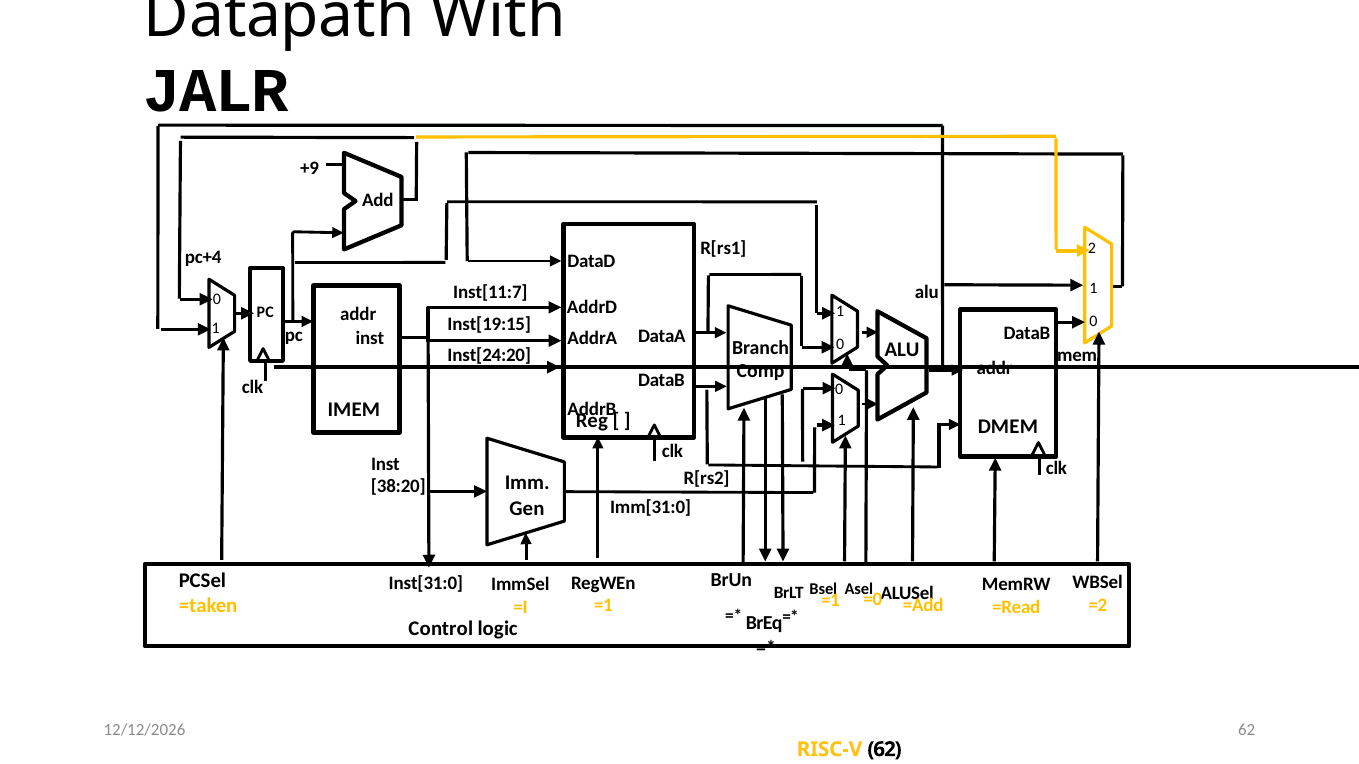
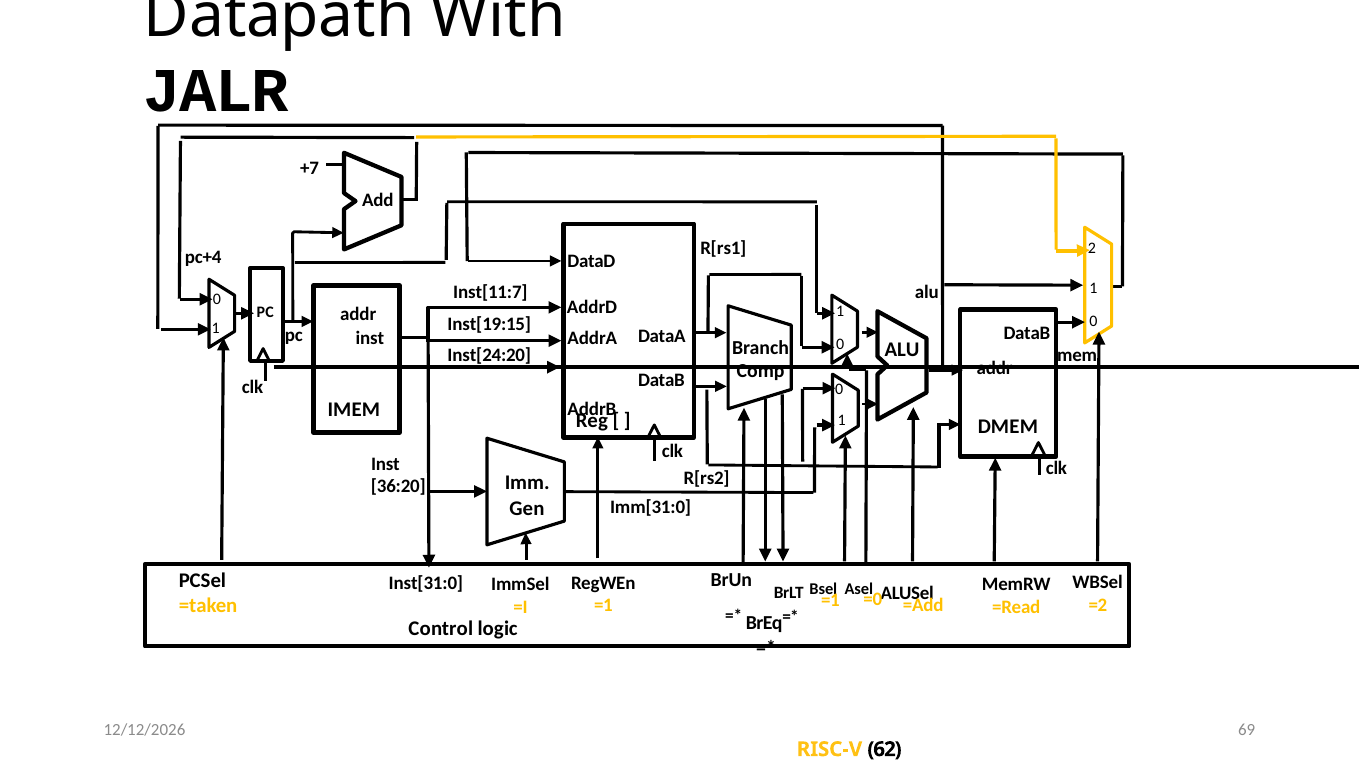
+9: +9 -> +7
38:20: 38:20 -> 36:20
62 at (1247, 730): 62 -> 69
